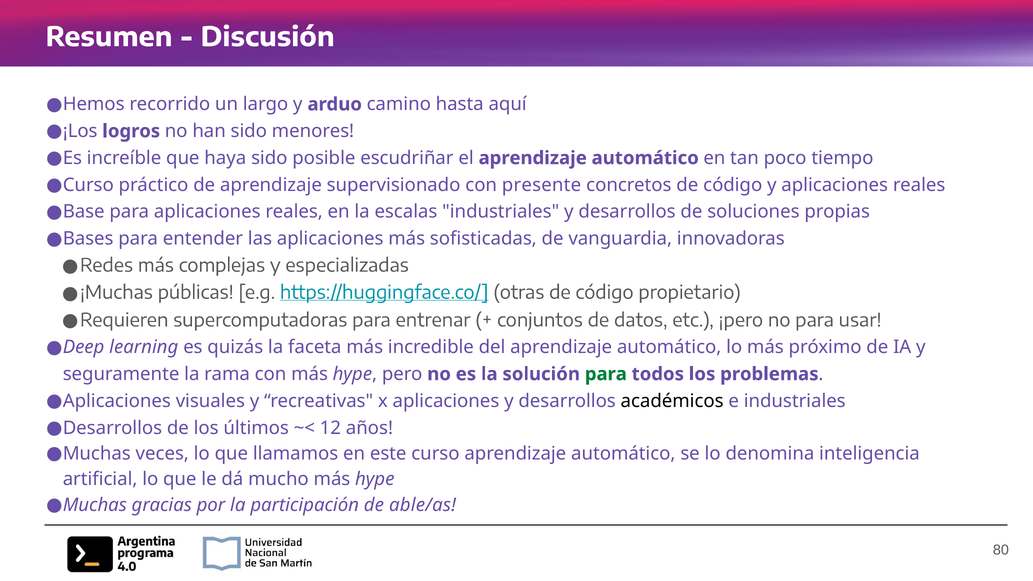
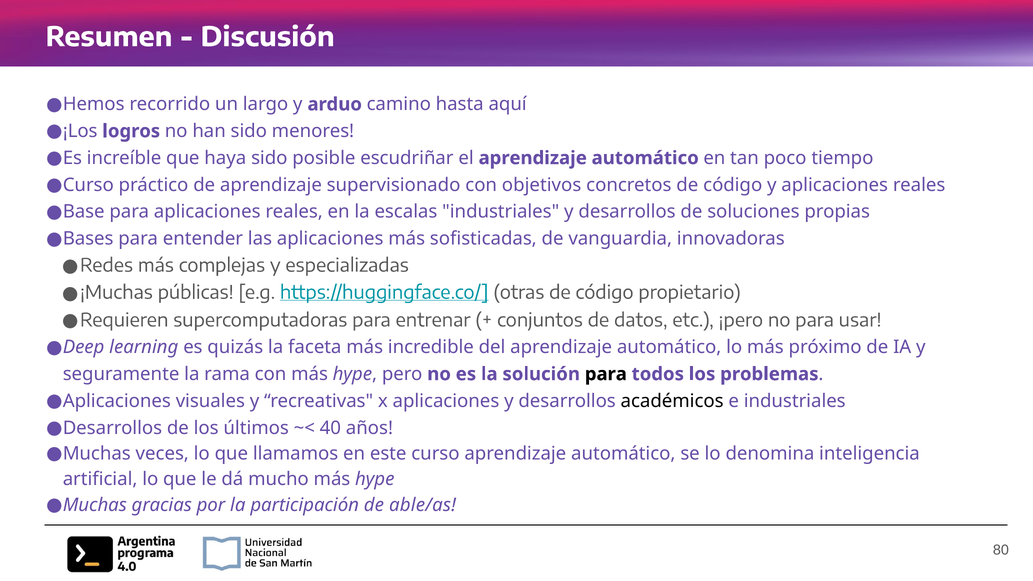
presente: presente -> objetivos
para at (606, 374) colour: green -> black
12: 12 -> 40
